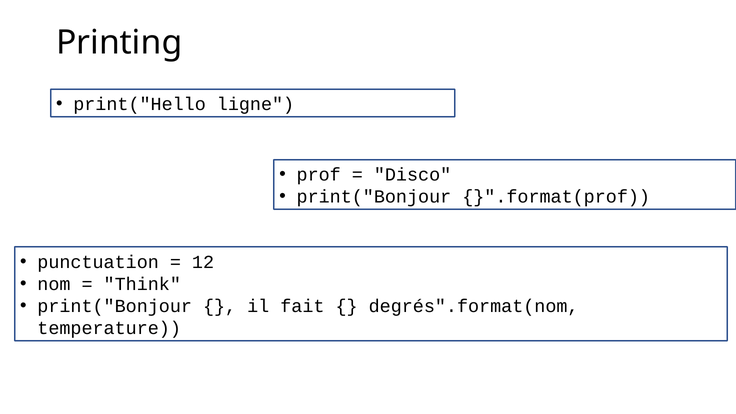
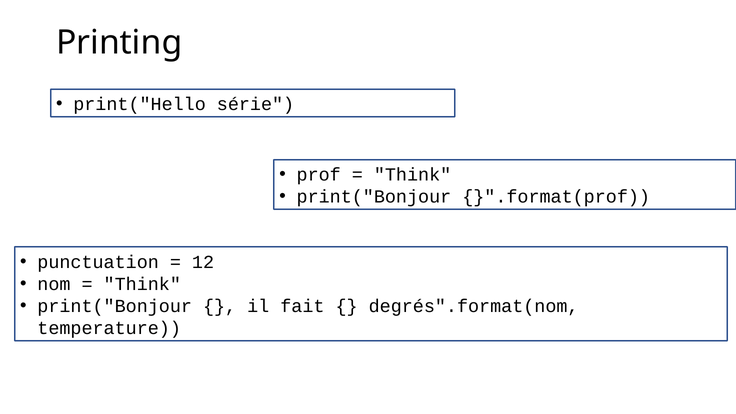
ligne: ligne -> série
Disco at (413, 175): Disco -> Think
